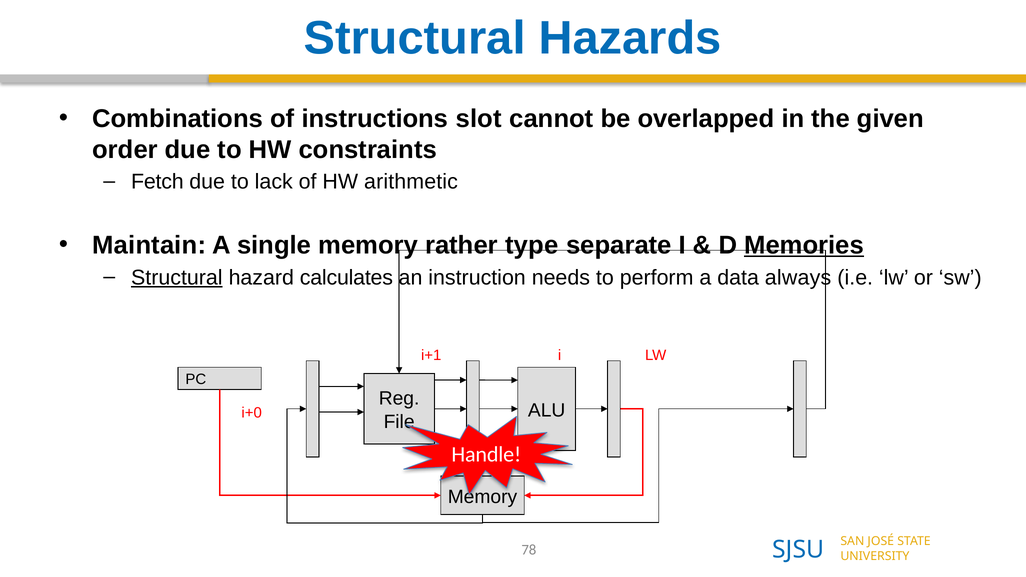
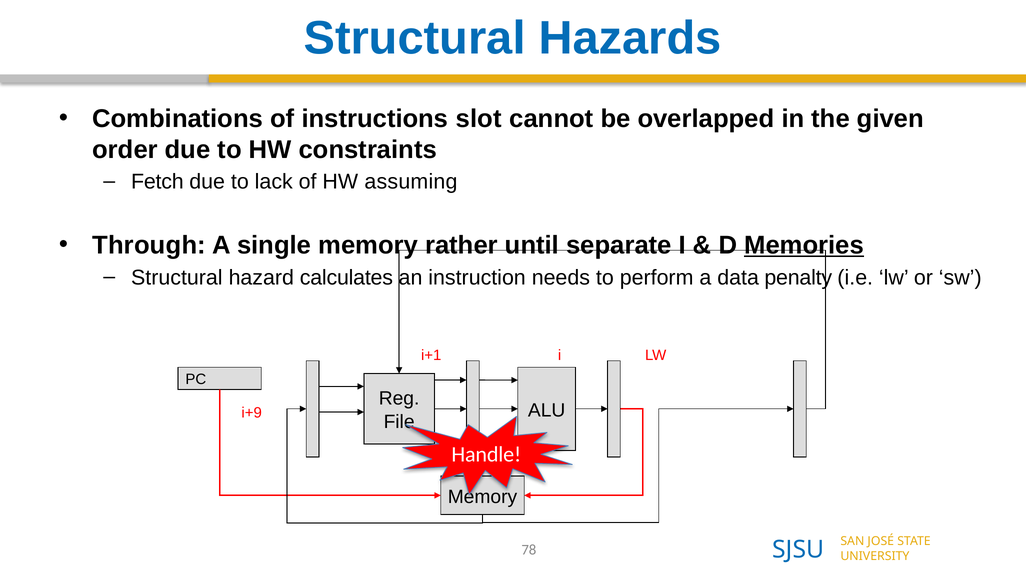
arithmetic: arithmetic -> assuming
Maintain: Maintain -> Through
type: type -> until
Structural at (177, 278) underline: present -> none
always: always -> penalty
i+0: i+0 -> i+9
